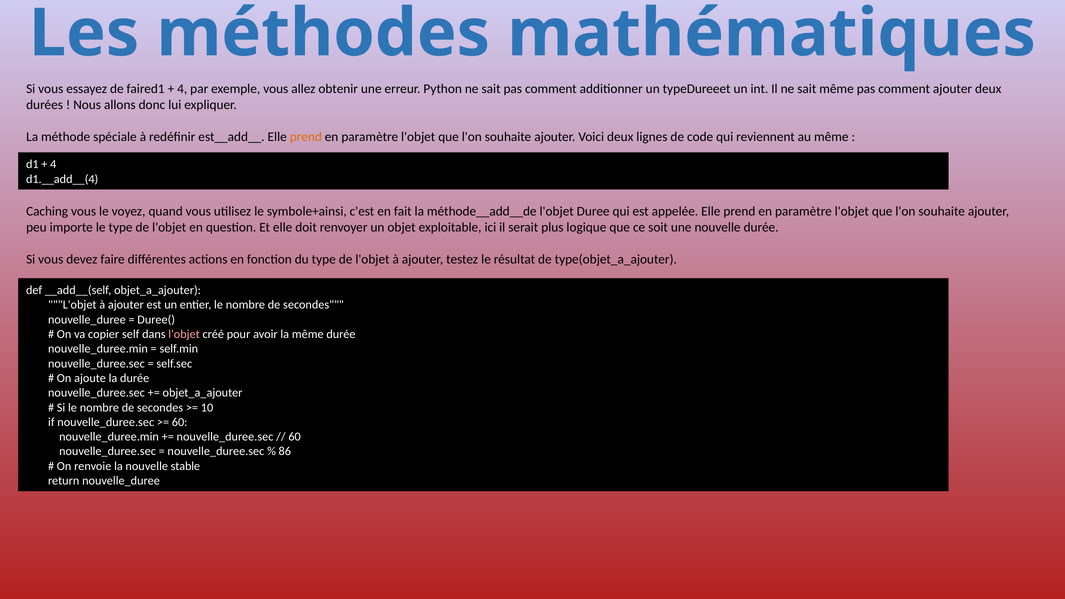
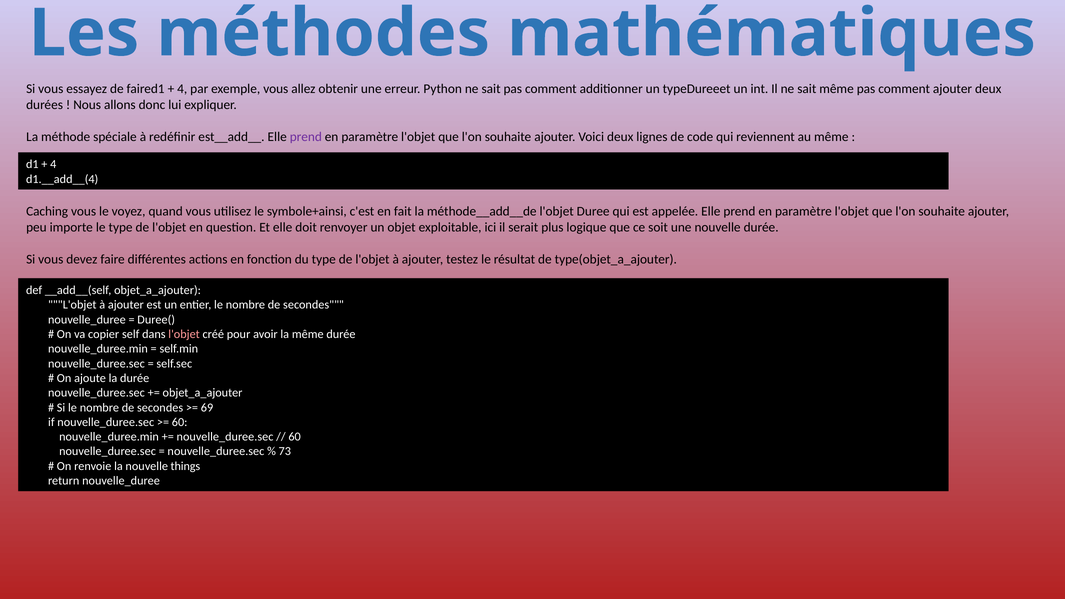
prend at (306, 137) colour: orange -> purple
10: 10 -> 69
86: 86 -> 73
stable: stable -> things
